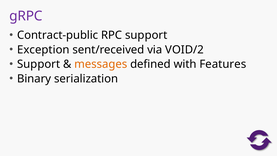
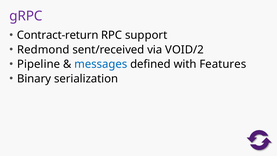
Contract-public: Contract-public -> Contract-return
Exception: Exception -> Redmond
Support at (39, 64): Support -> Pipeline
messages colour: orange -> blue
